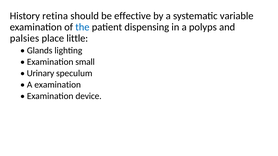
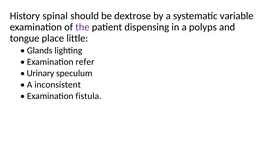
retina: retina -> spinal
effective: effective -> dextrose
the colour: blue -> purple
palsies: palsies -> tongue
small: small -> refer
A examination: examination -> inconsistent
device: device -> fistula
